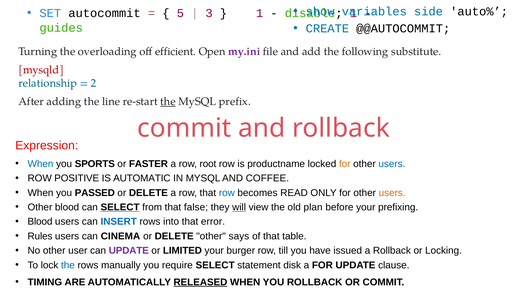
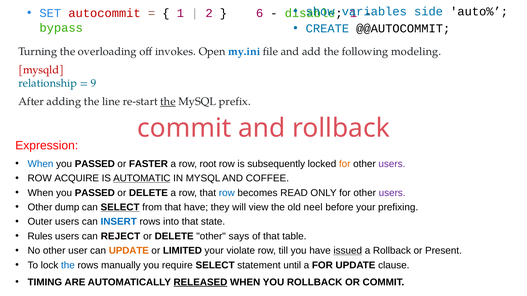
autocommit colour: black -> red
5 at (180, 13): 5 -> 1
3: 3 -> 2
1 at (260, 13): 1 -> 6
guides: guides -> bypass
efficient: efficient -> invokes
my.ini colour: purple -> blue
substitute: substitute -> modeling
2: 2 -> 9
SPORTS at (95, 164): SPORTS -> PASSED
productname: productname -> subsequently
users at (392, 164) colour: blue -> purple
POSITIVE: POSITIVE -> ACQUIRE
AUTOMATIC underline: none -> present
users at (392, 193) colour: orange -> purple
Other blood: blood -> dump
that false: false -> have
will underline: present -> none
plan: plan -> neel
Blood at (40, 222): Blood -> Outer
error: error -> state
CINEMA: CINEMA -> REJECT
UPDATE at (129, 251) colour: purple -> orange
burger: burger -> violate
issued underline: none -> present
Locking: Locking -> Present
disk: disk -> until
